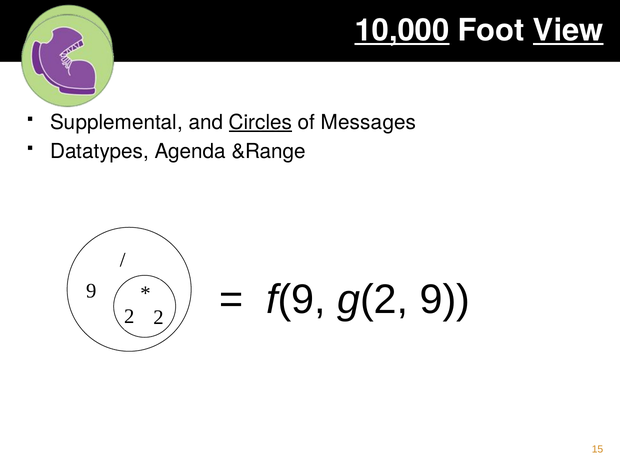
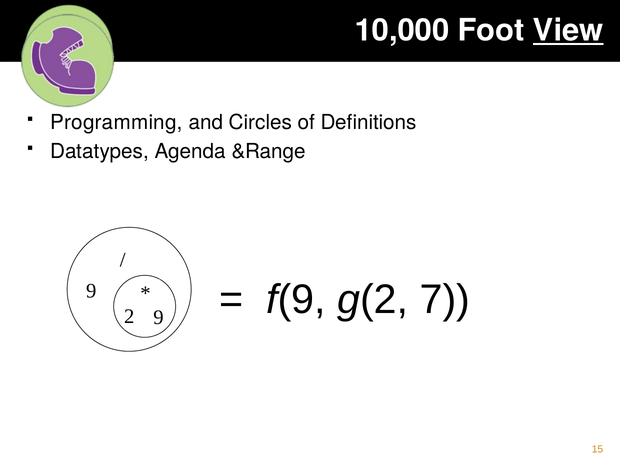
10,000 underline: present -> none
Supplemental: Supplemental -> Programming
Circles underline: present -> none
Messages: Messages -> Definitions
g(2 9: 9 -> 7
2 2: 2 -> 9
